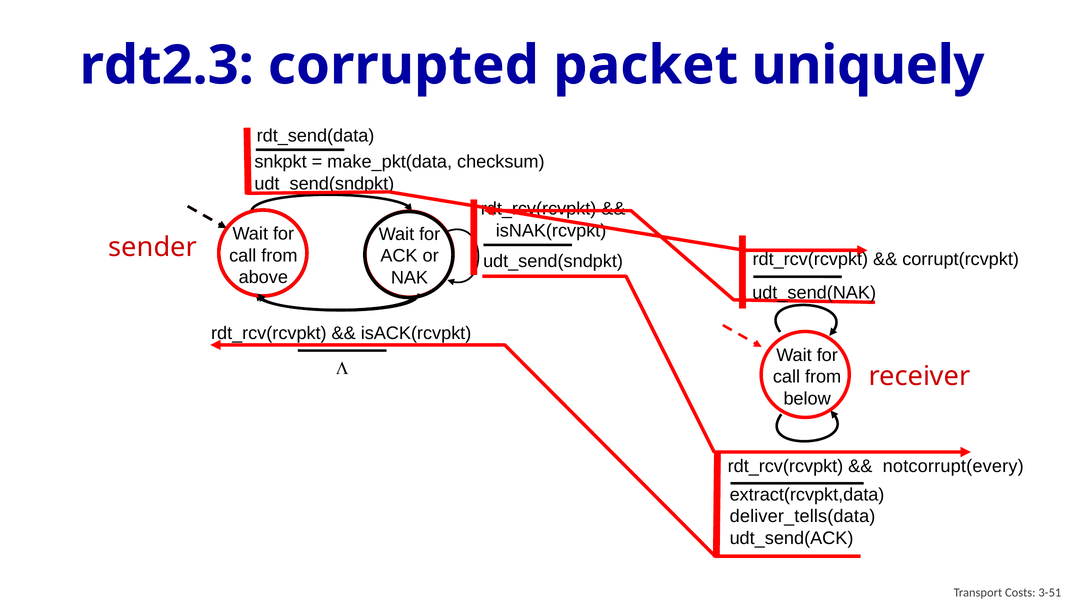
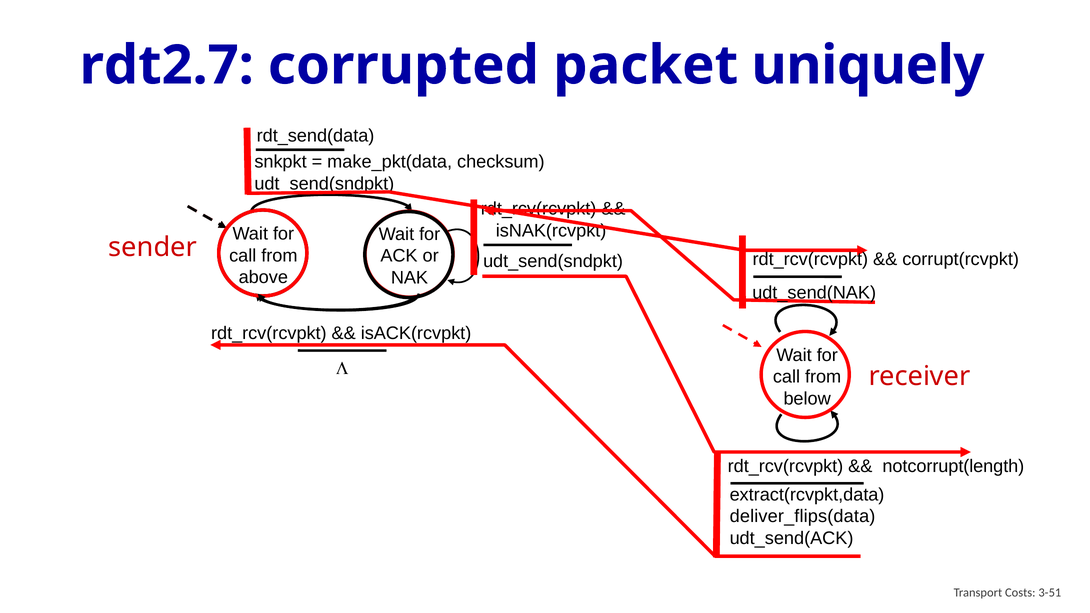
rdt2.3: rdt2.3 -> rdt2.7
notcorrupt(every: notcorrupt(every -> notcorrupt(length
deliver_tells(data: deliver_tells(data -> deliver_flips(data
